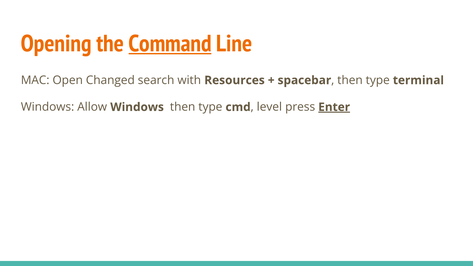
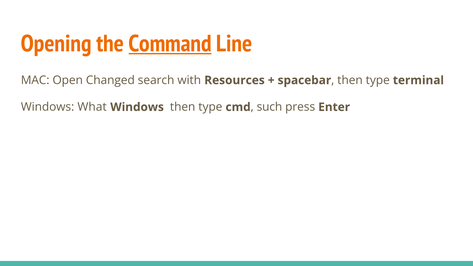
Allow: Allow -> What
level: level -> such
Enter underline: present -> none
